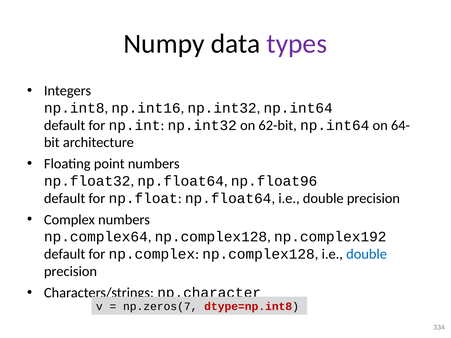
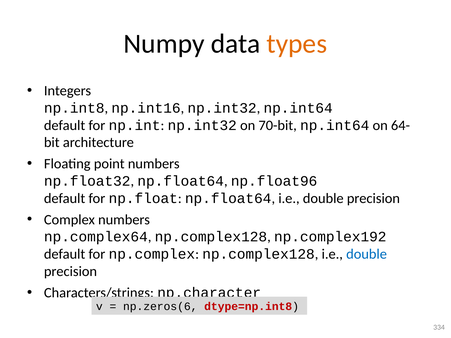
types colour: purple -> orange
62-bit: 62-bit -> 70-bit
np.zeros(7: np.zeros(7 -> np.zeros(6
